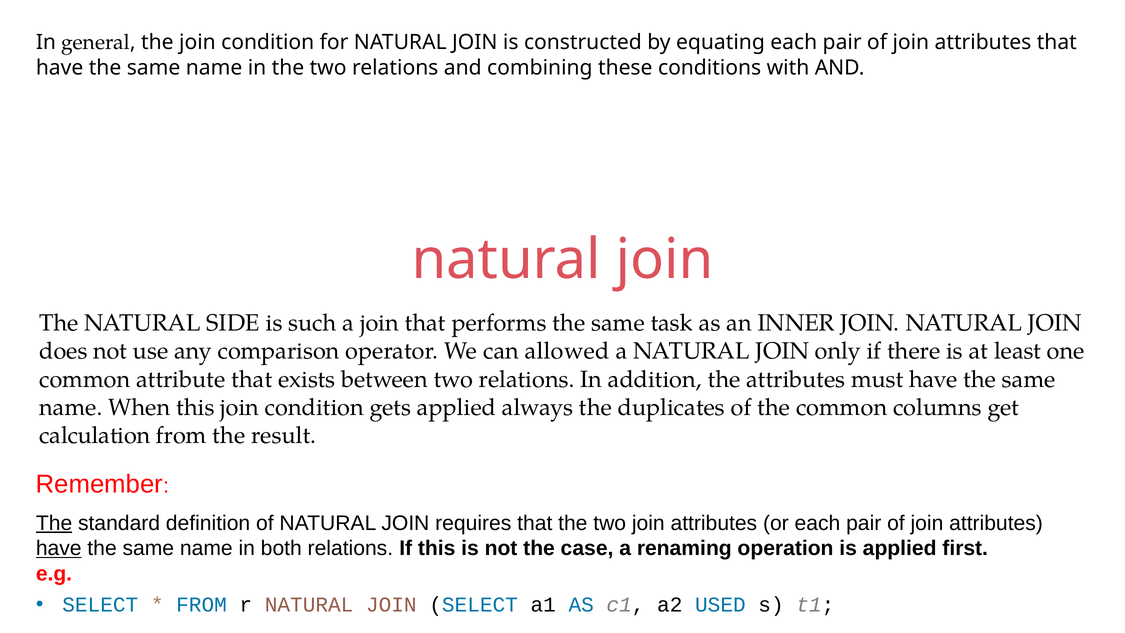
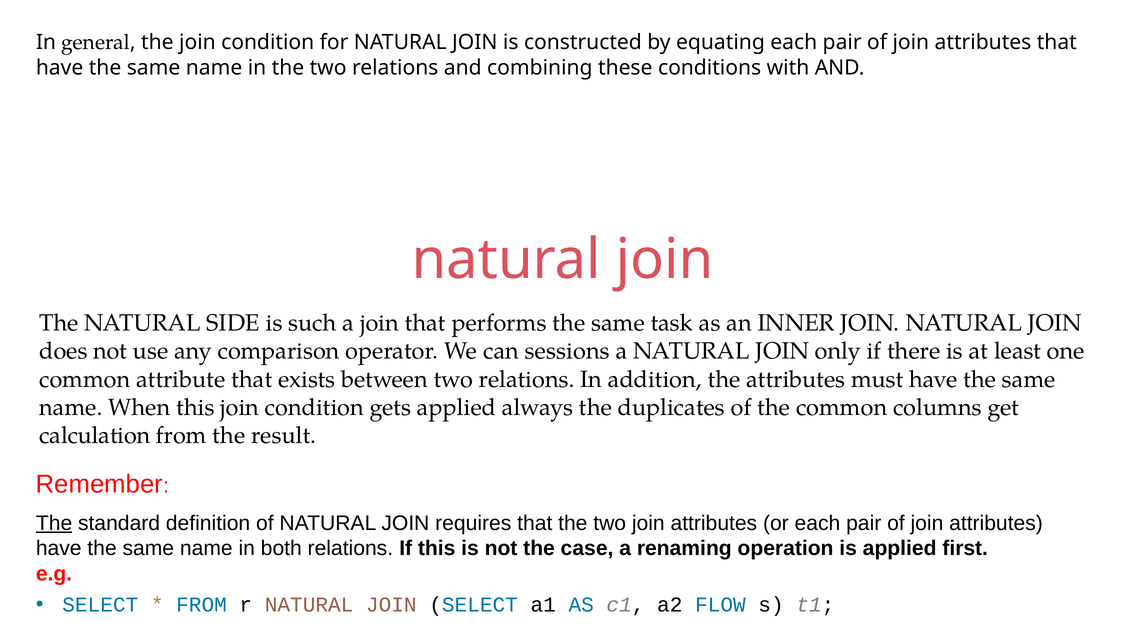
allowed: allowed -> sessions
have at (59, 548) underline: present -> none
USED: USED -> FLOW
